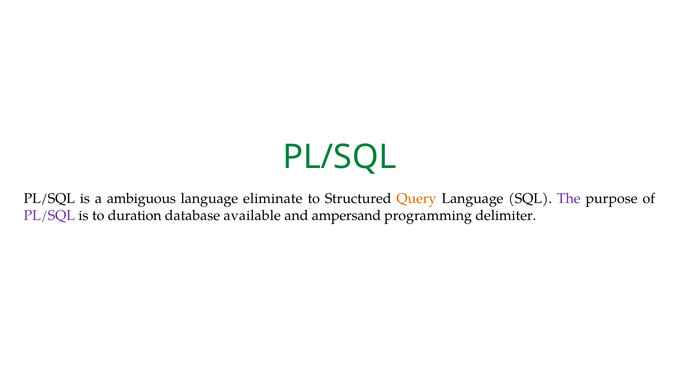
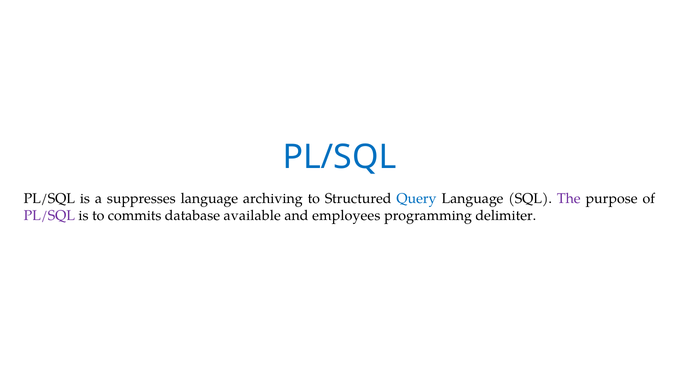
PL/SQL at (339, 157) colour: green -> blue
ambiguous: ambiguous -> suppresses
eliminate: eliminate -> archiving
Query colour: orange -> blue
duration: duration -> commits
ampersand: ampersand -> employees
